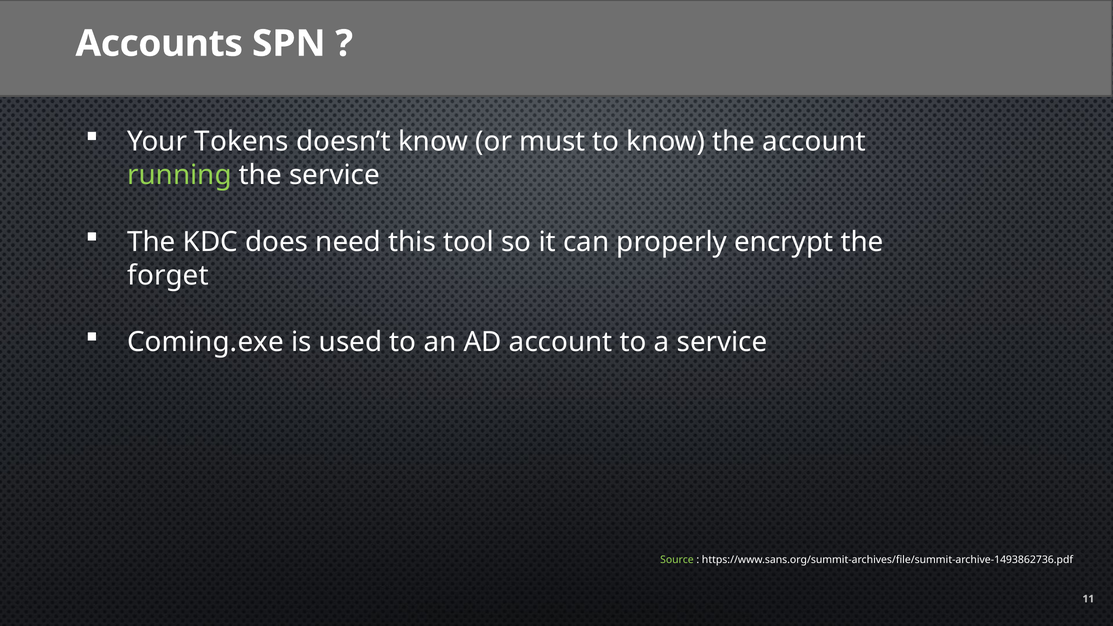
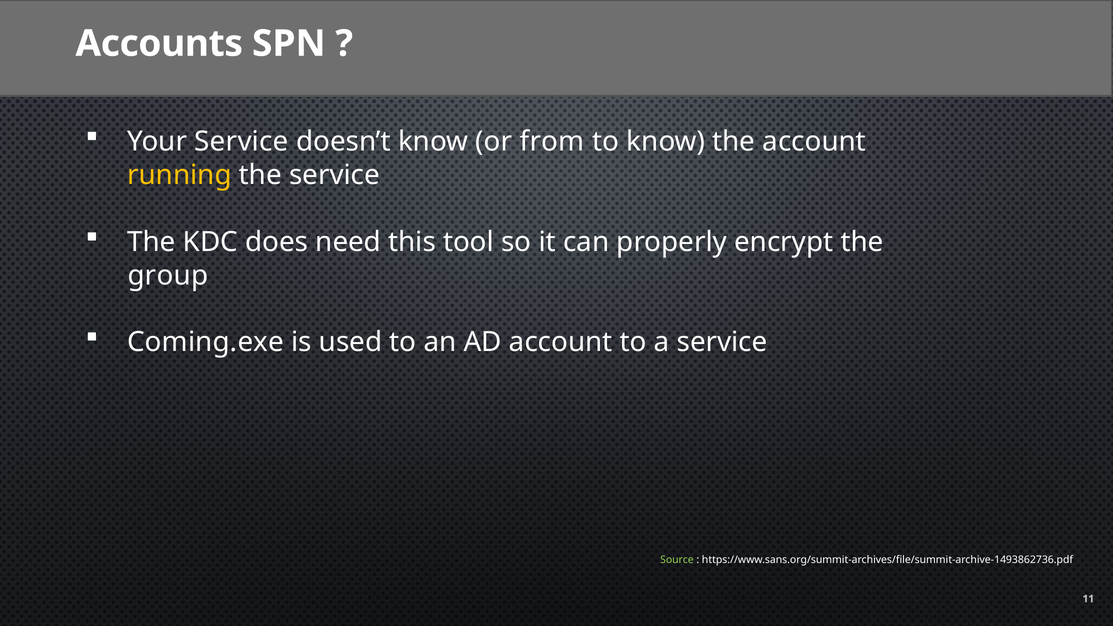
Your Tokens: Tokens -> Service
must: must -> from
running colour: light green -> yellow
forget: forget -> group
